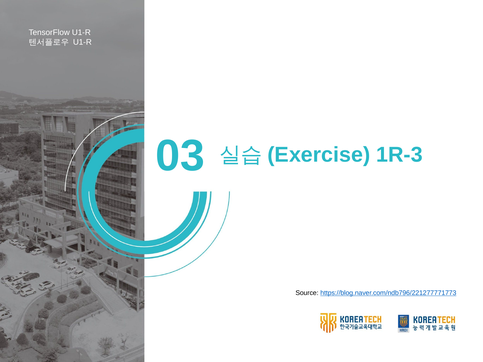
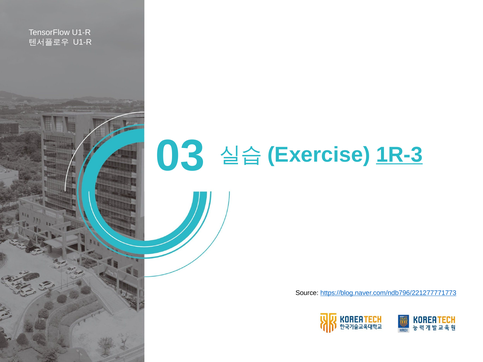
1R-3 underline: none -> present
